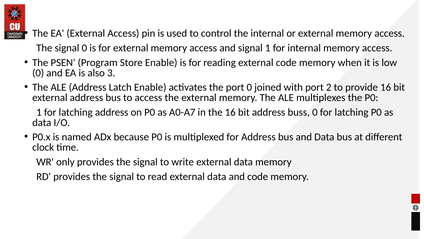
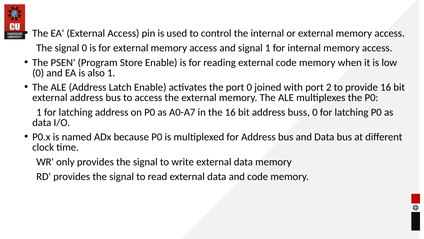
also 3: 3 -> 1
